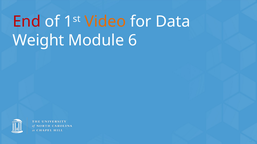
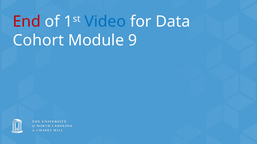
Video colour: orange -> blue
Weight: Weight -> Cohort
6: 6 -> 9
